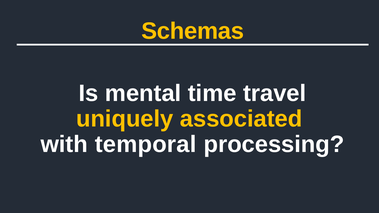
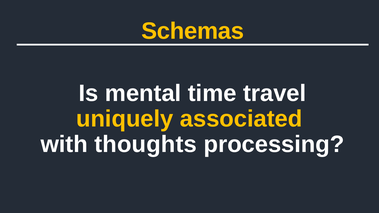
temporal: temporal -> thoughts
